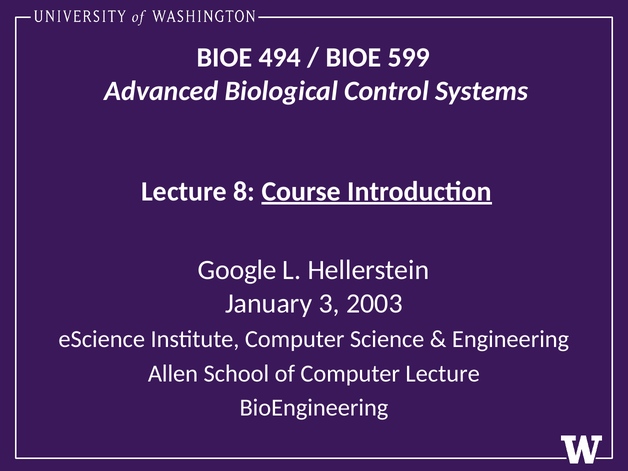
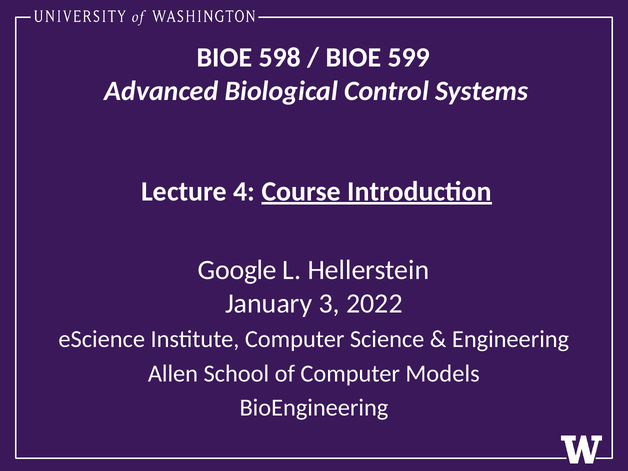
494: 494 -> 598
8: 8 -> 4
2003: 2003 -> 2022
Computer Lecture: Lecture -> Models
